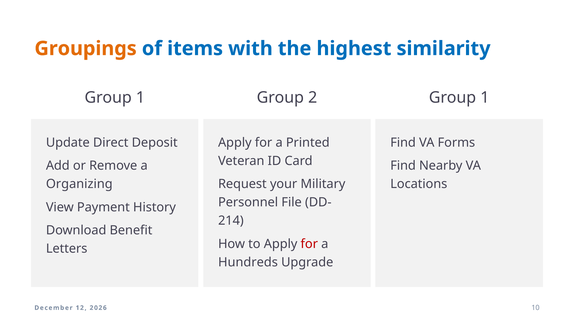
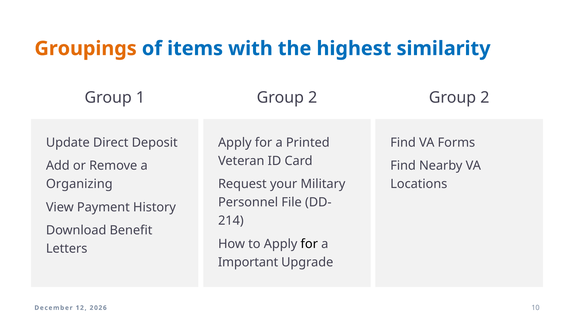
2 Group 1: 1 -> 2
for at (309, 244) colour: red -> black
Hundreds: Hundreds -> Important
